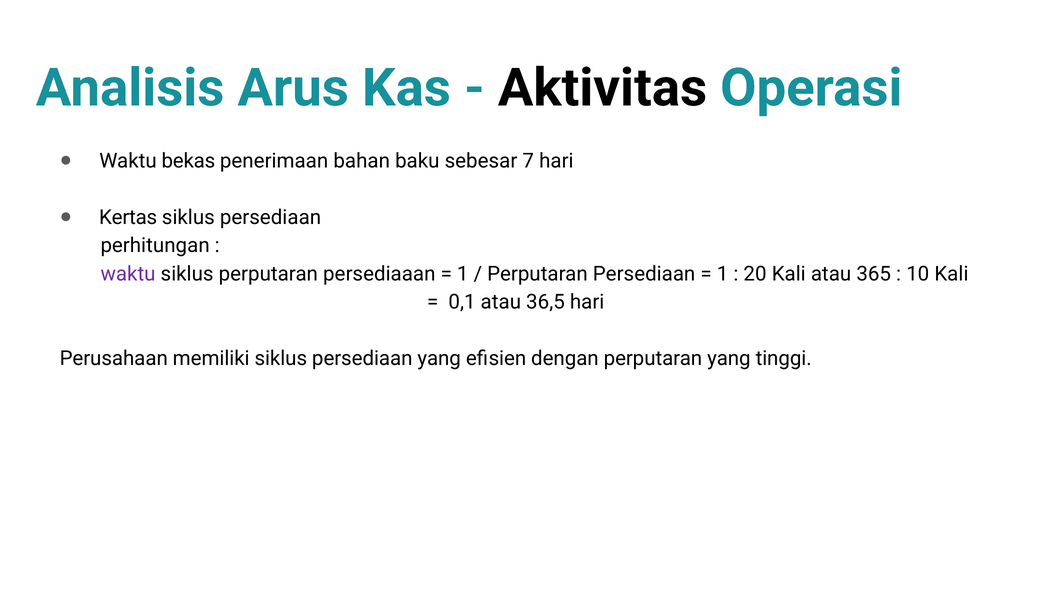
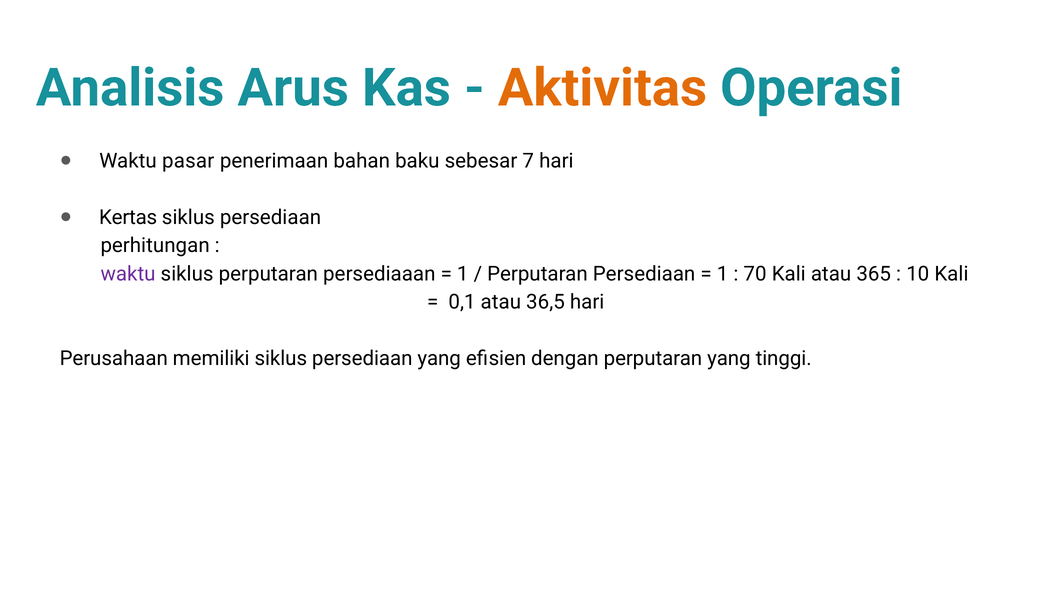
Aktivitas colour: black -> orange
bekas: bekas -> pasar
20: 20 -> 70
